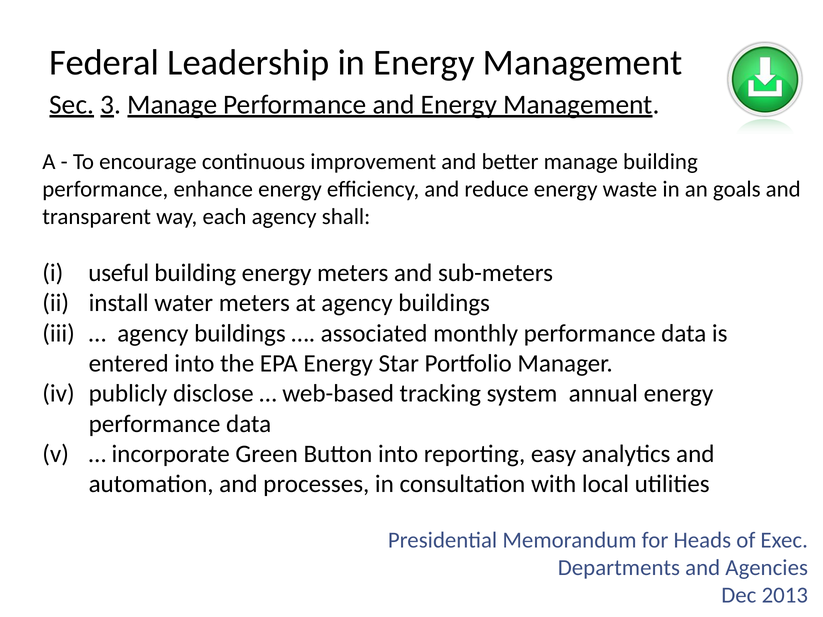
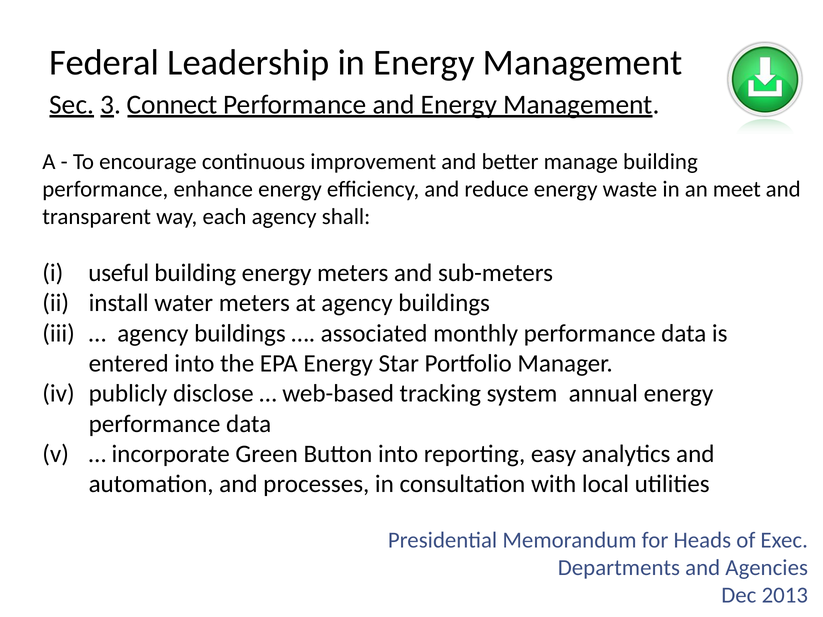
3 Manage: Manage -> Connect
goals: goals -> meet
